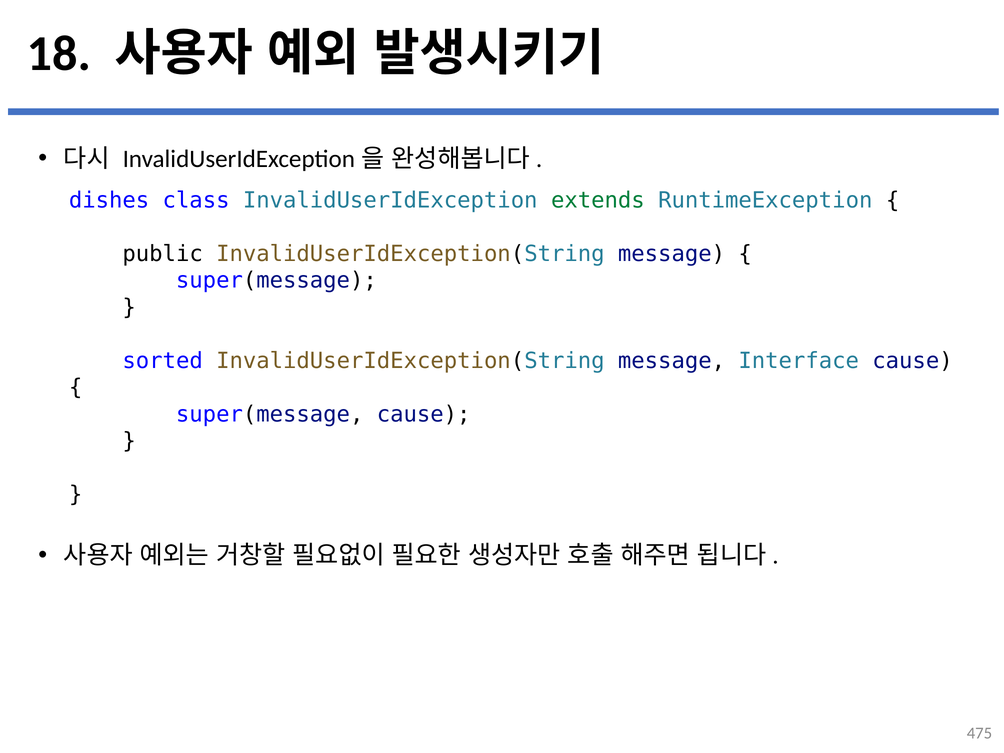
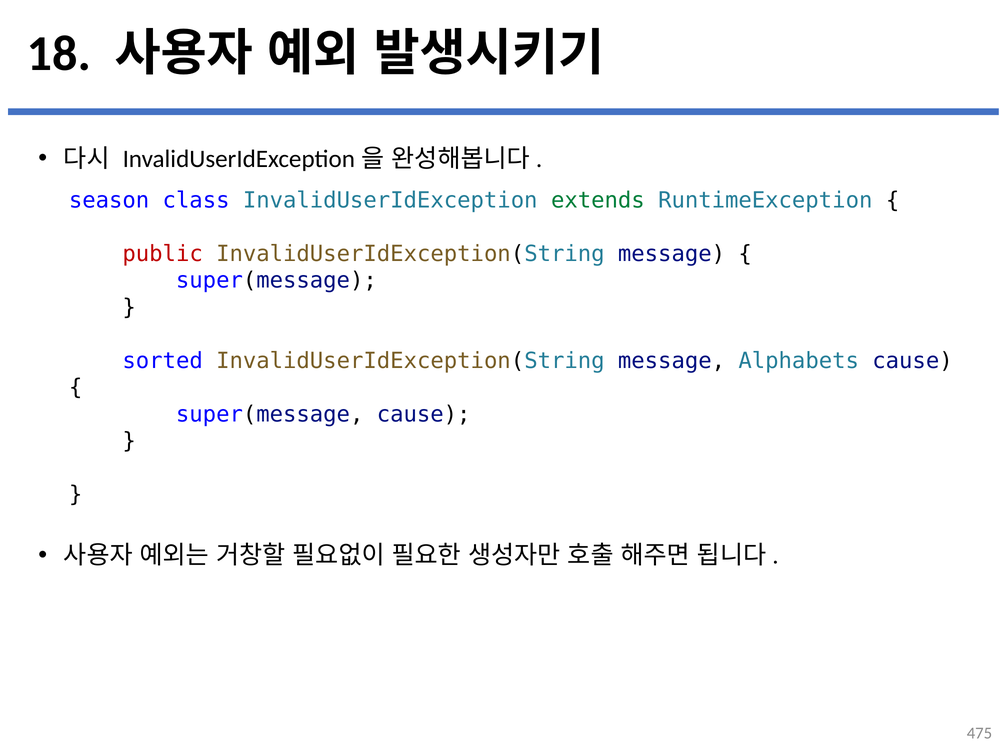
dishes: dishes -> season
public colour: black -> red
Interface: Interface -> Alphabets
